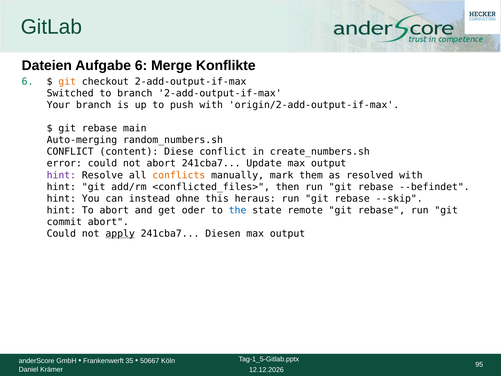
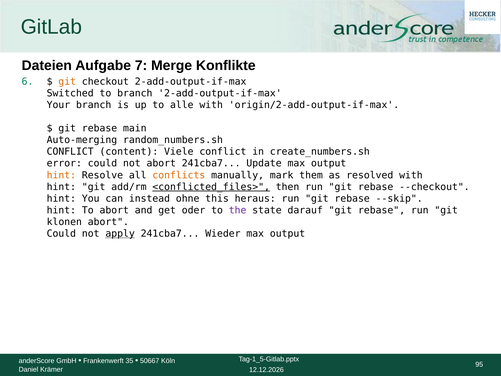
Aufgabe 6: 6 -> 7
push: push -> alle
Diese: Diese -> Viele
hint at (61, 175) colour: purple -> orange
<conflicted_files> underline: none -> present
--befindet: --befindet -> --checkout
the colour: blue -> purple
remote: remote -> darauf
commit: commit -> klonen
Diesen: Diesen -> Wieder
